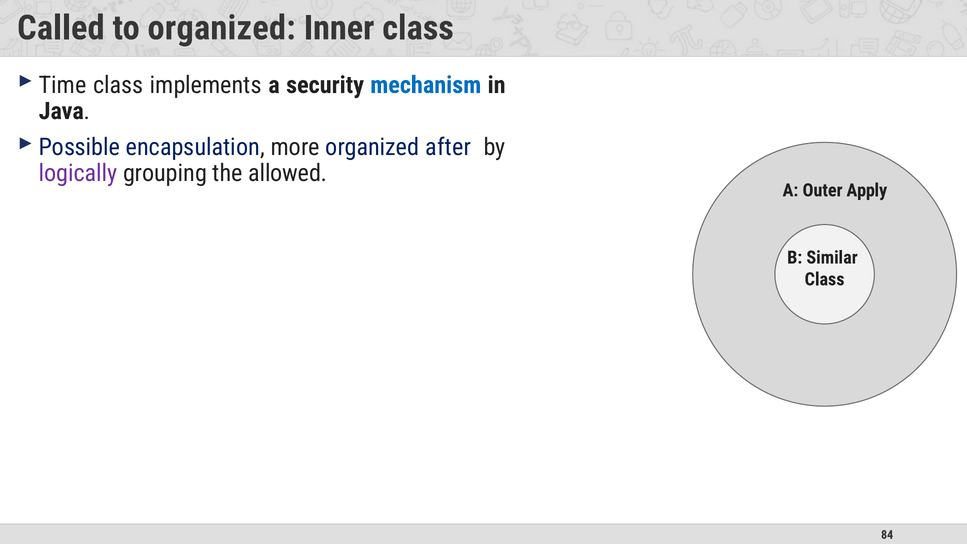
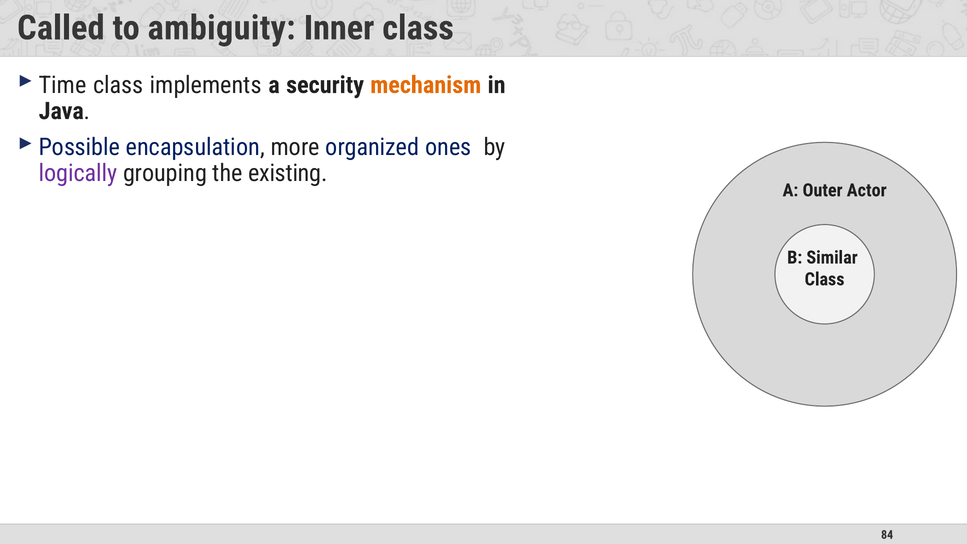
to organized: organized -> ambiguity
mechanism colour: blue -> orange
after: after -> ones
allowed: allowed -> existing
Apply: Apply -> Actor
